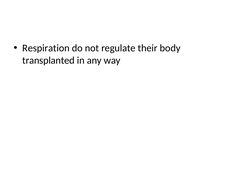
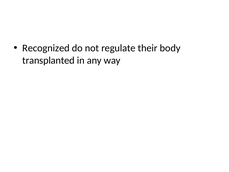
Respiration: Respiration -> Recognized
